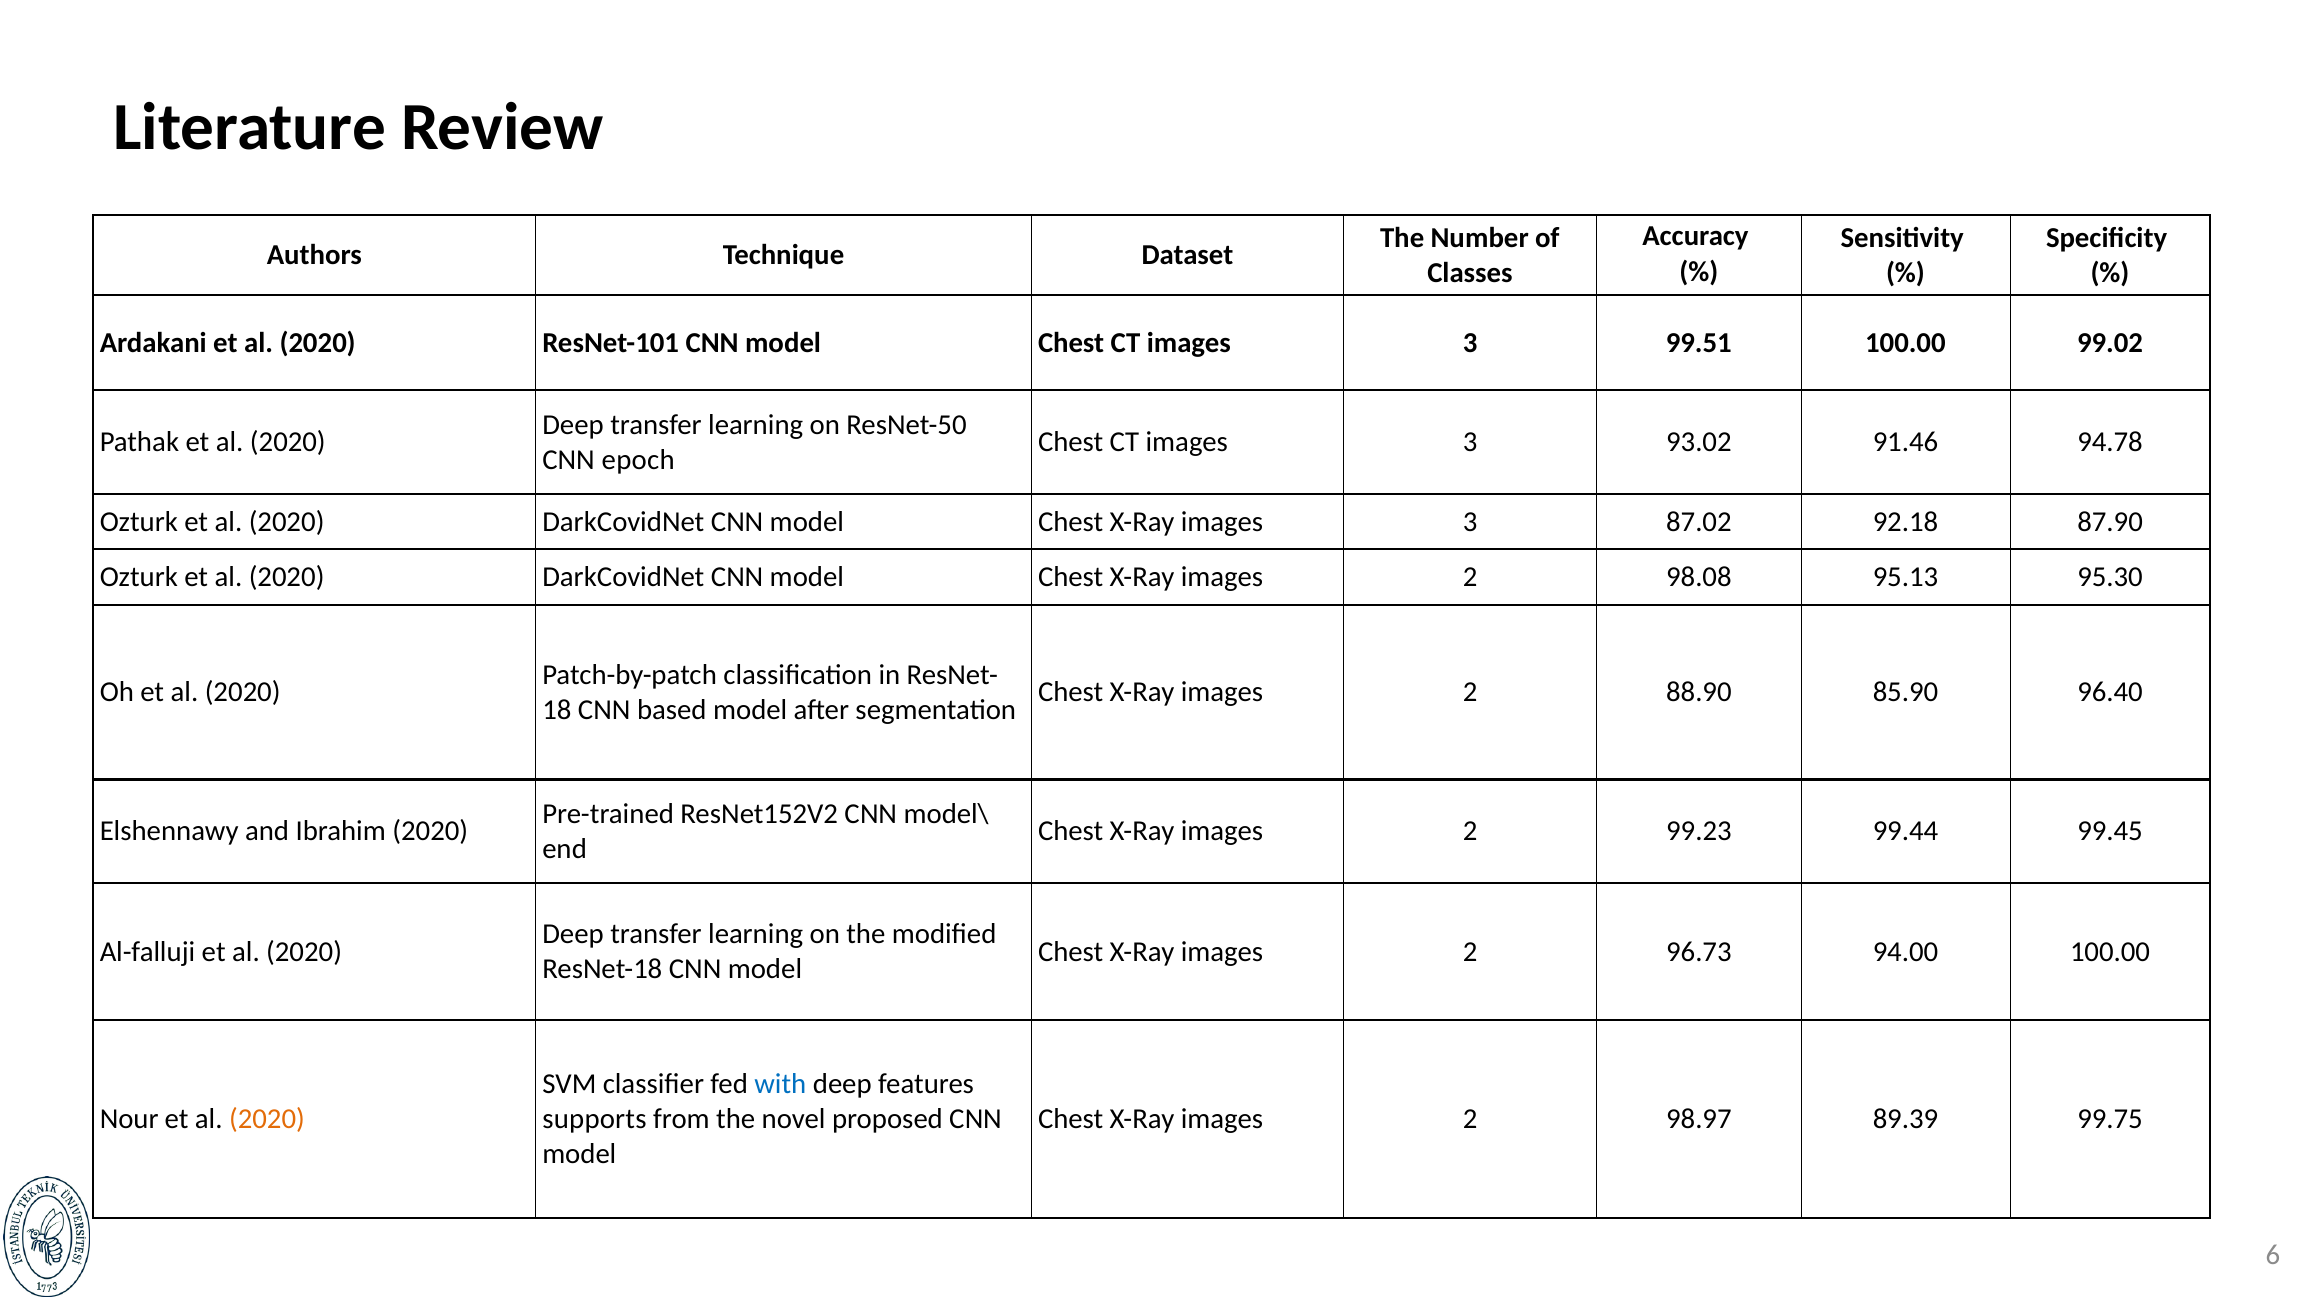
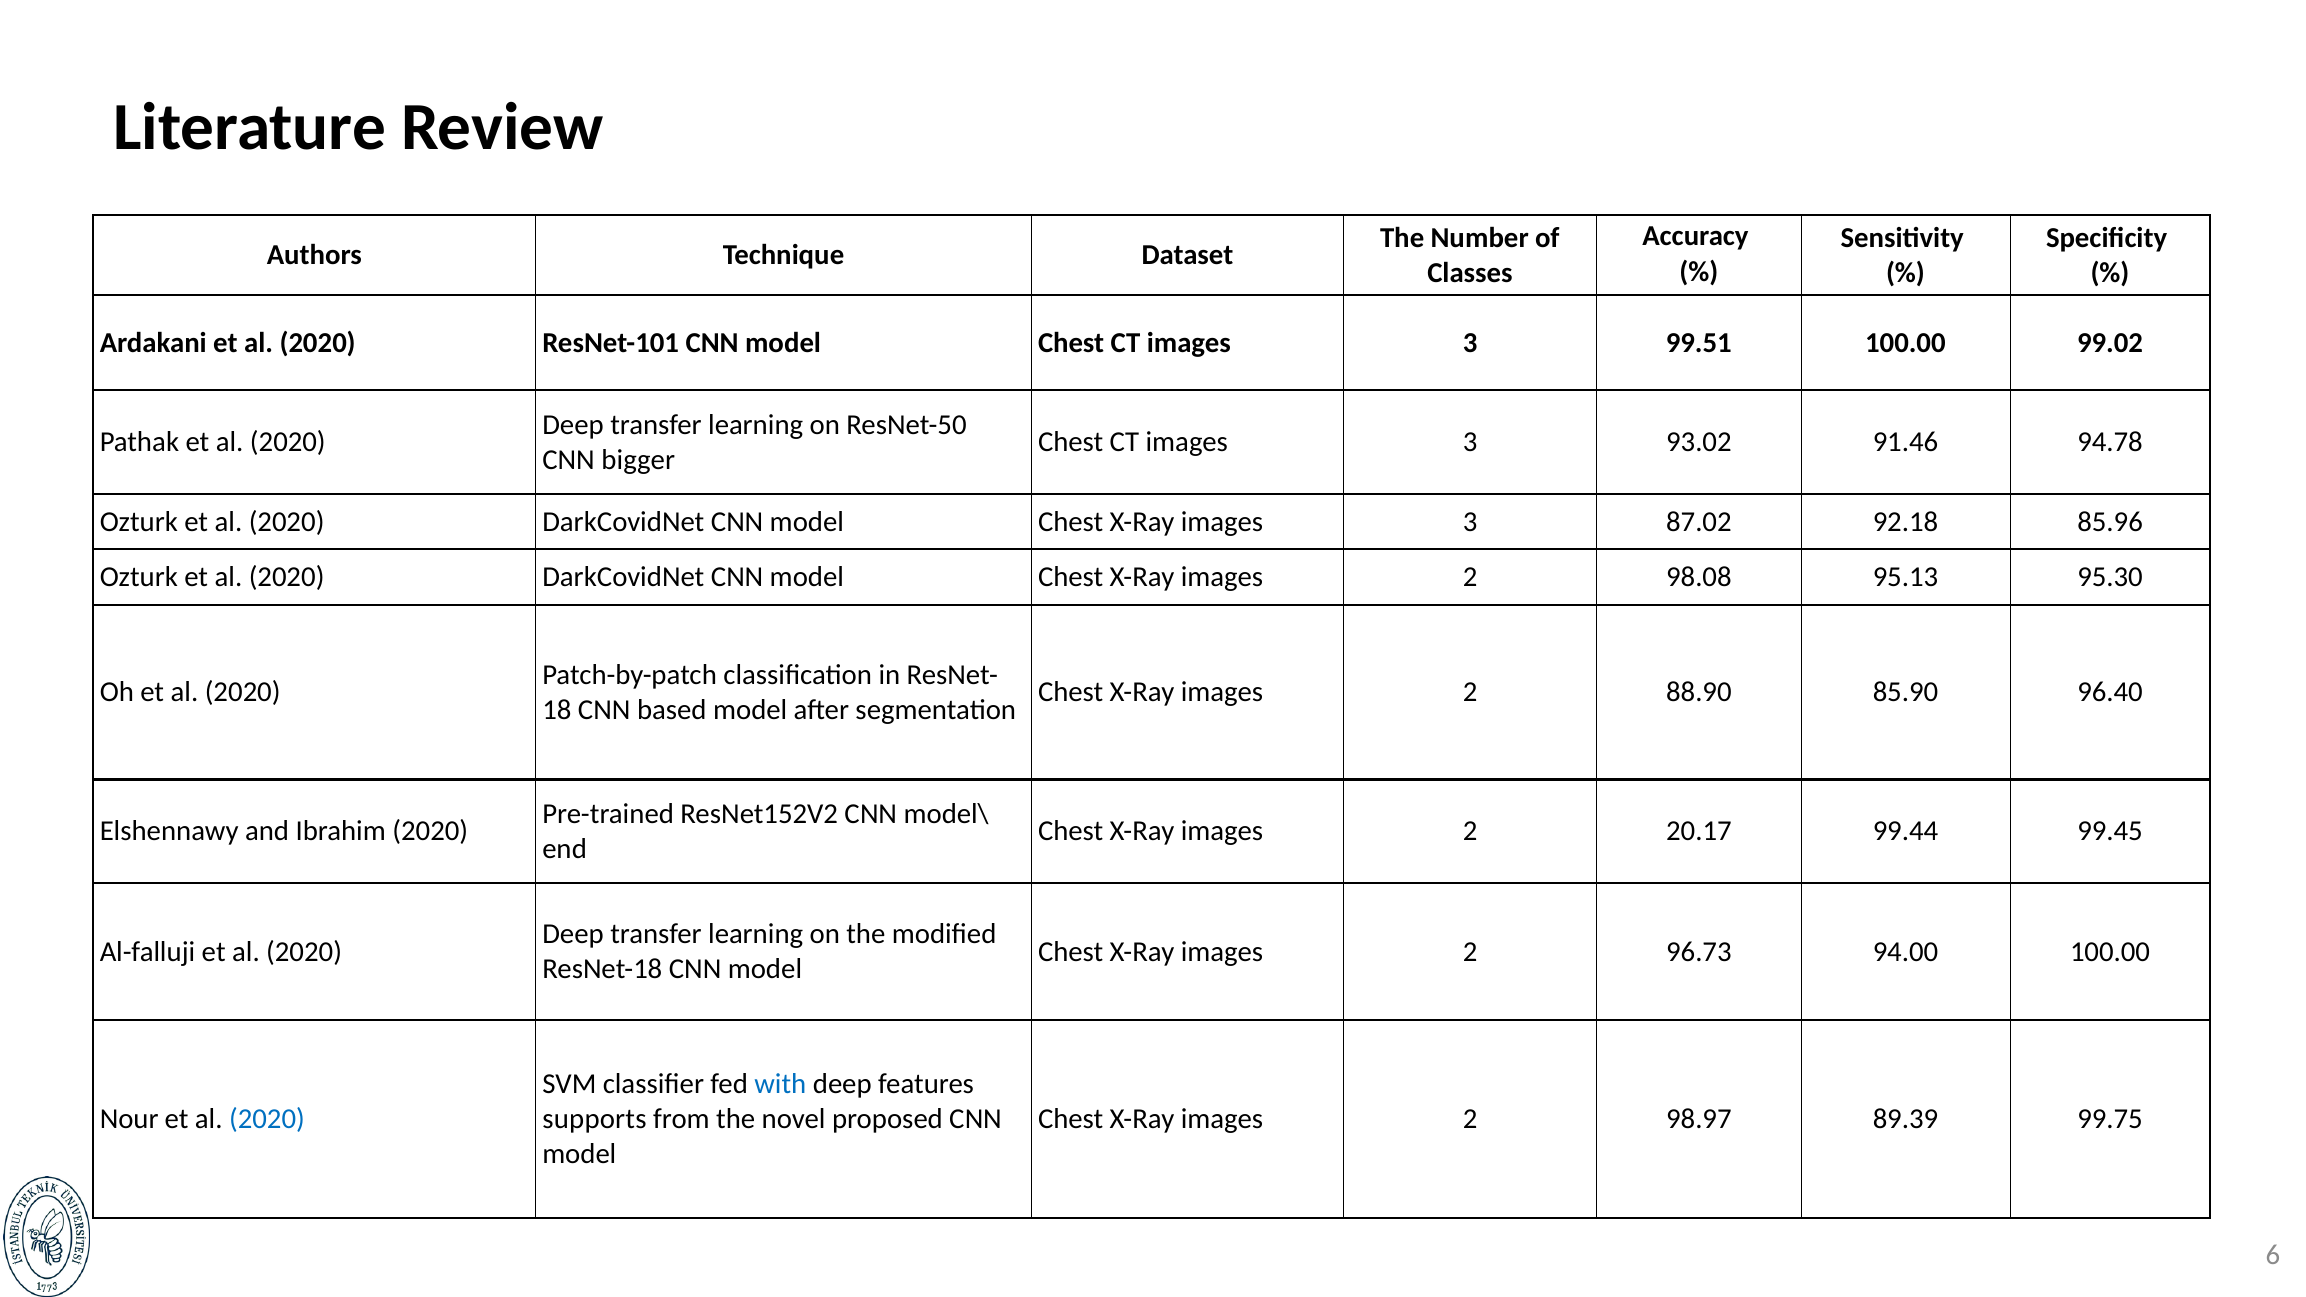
epoch: epoch -> bigger
87.90: 87.90 -> 85.96
99.23: 99.23 -> 20.17
2020 at (267, 1119) colour: orange -> blue
